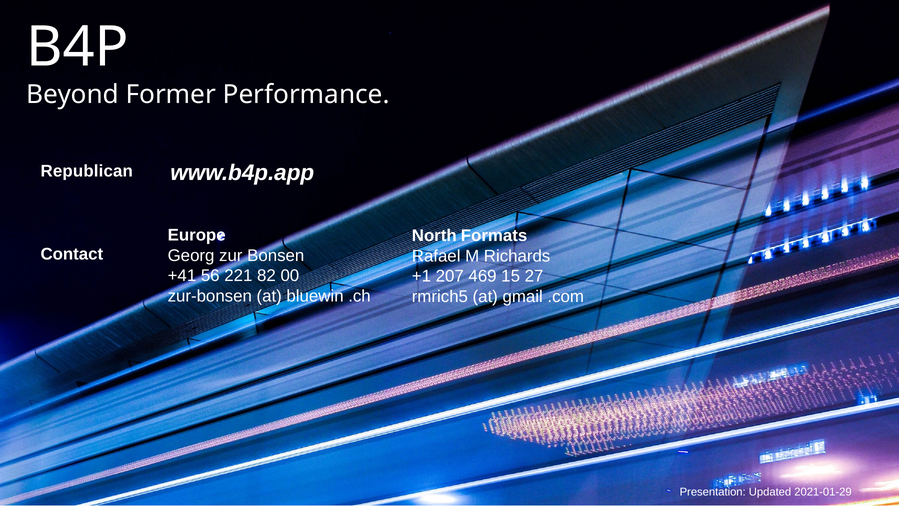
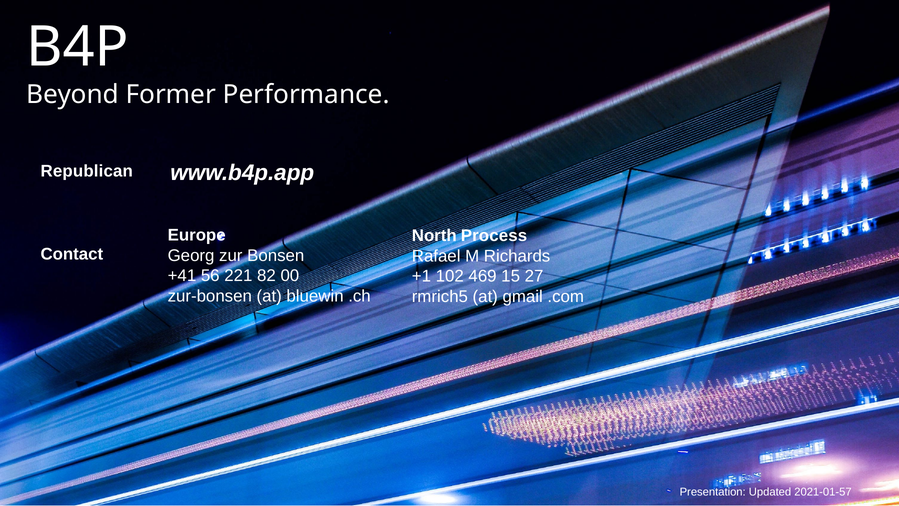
Formats: Formats -> Process
207: 207 -> 102
2021-01-29: 2021-01-29 -> 2021-01-57
